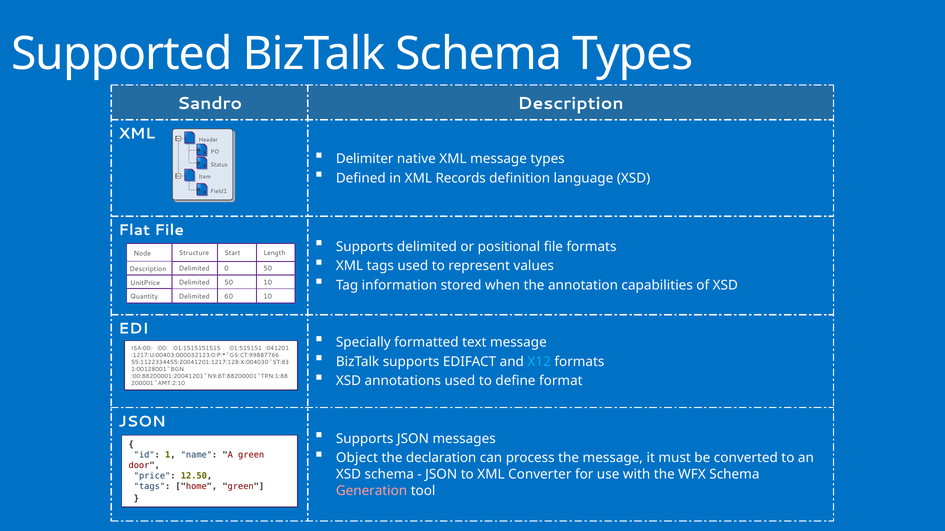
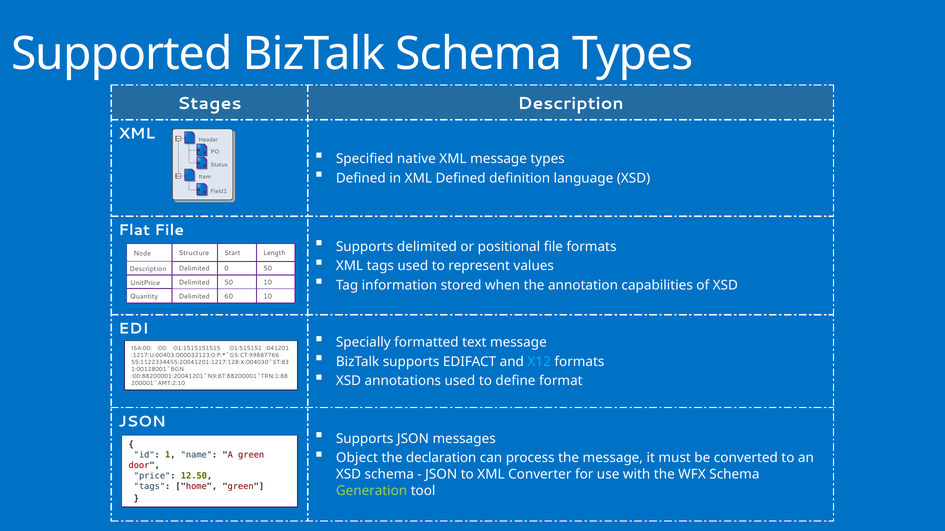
Sandro: Sandro -> Stages
Delimiter: Delimiter -> Specified
XML Records: Records -> Defined
Generation colour: pink -> light green
